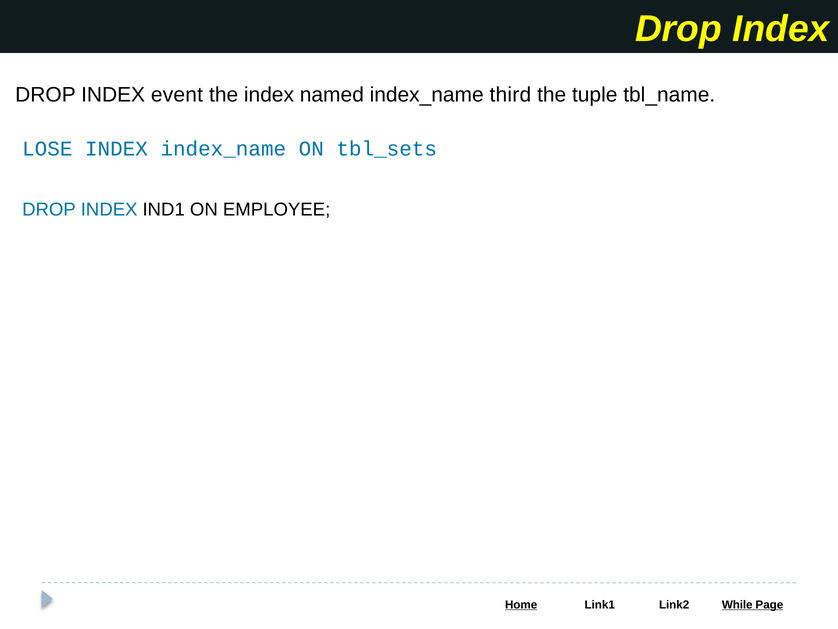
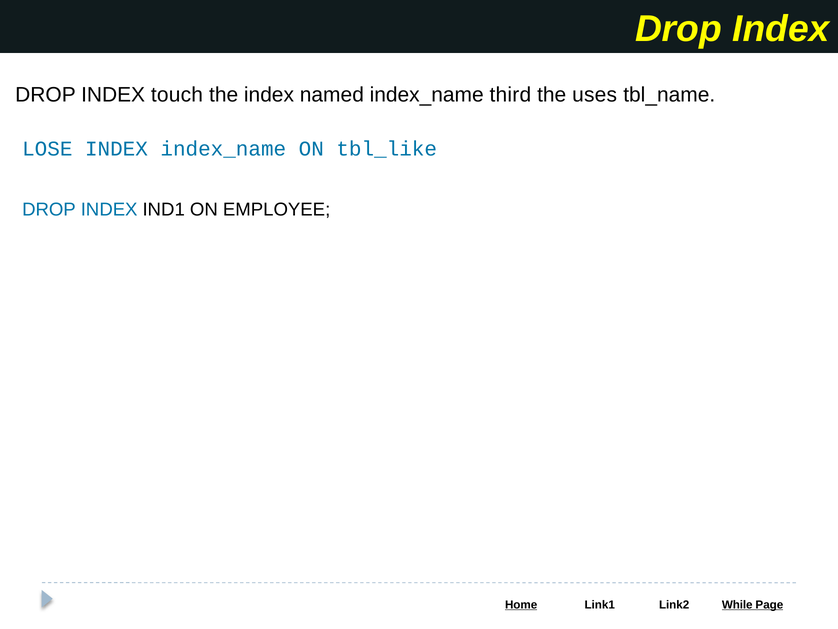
event: event -> touch
tuple: tuple -> uses
tbl_sets: tbl_sets -> tbl_like
